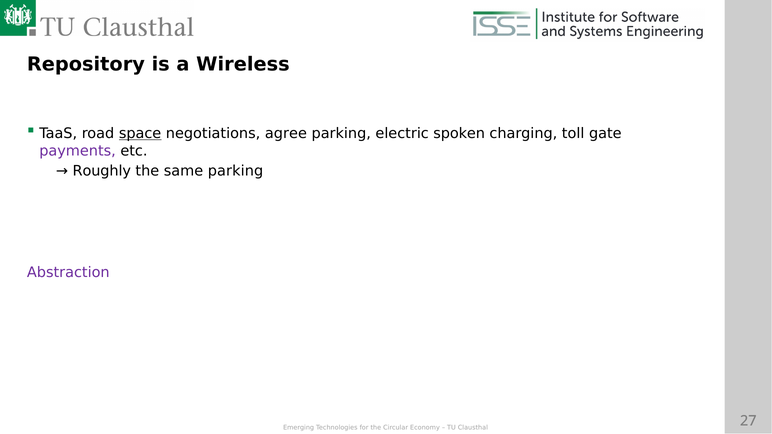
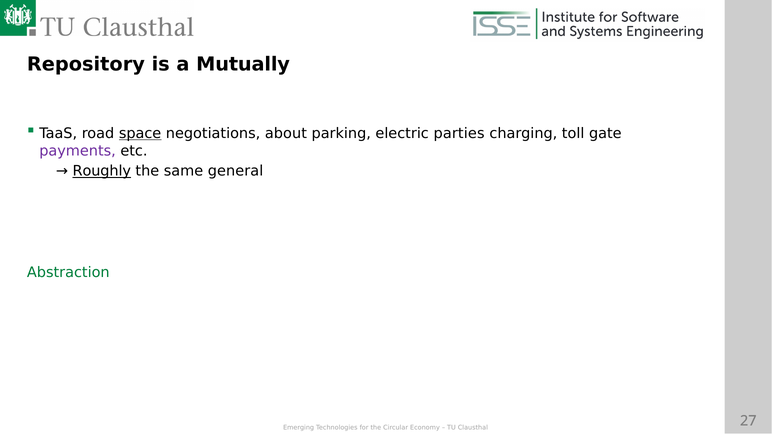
Wireless: Wireless -> Mutually
agree: agree -> about
spoken: spoken -> parties
Roughly underline: none -> present
same parking: parking -> general
Abstraction colour: purple -> green
